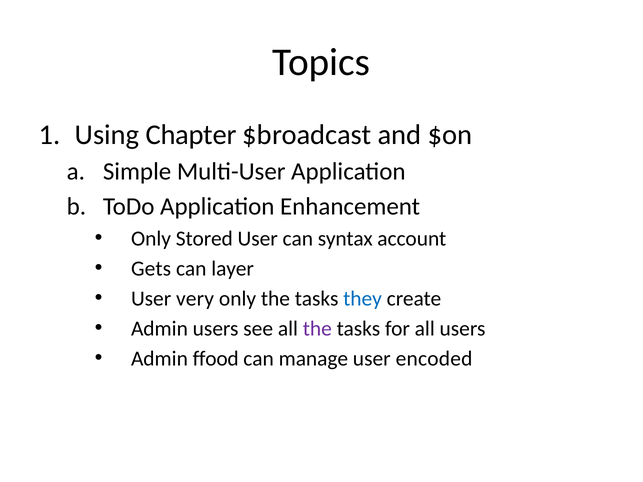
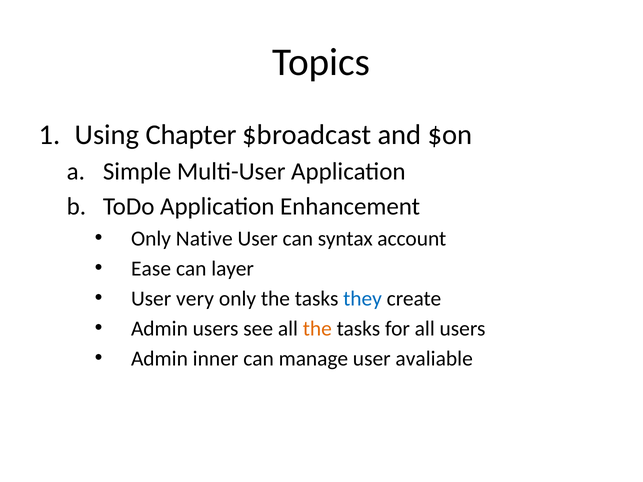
Stored: Stored -> Native
Gets: Gets -> Ease
the at (317, 329) colour: purple -> orange
ffood: ffood -> inner
encoded: encoded -> avaliable
